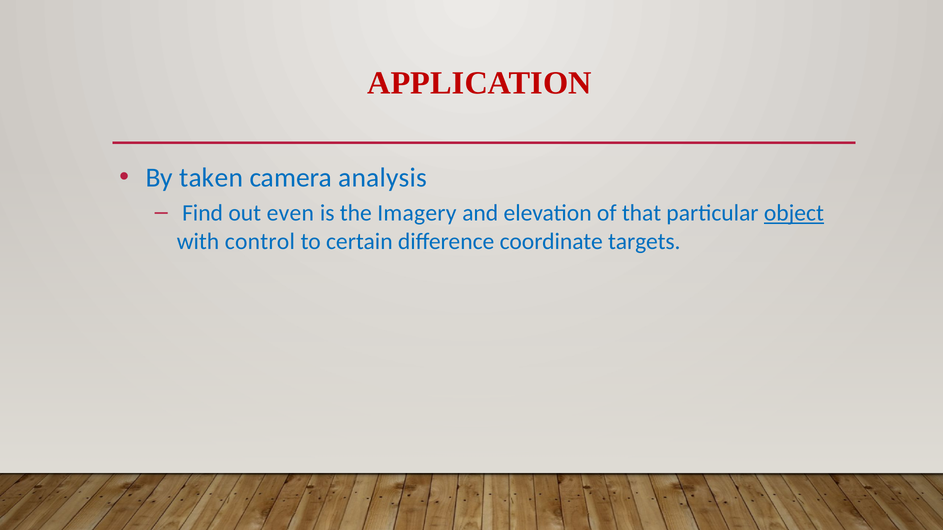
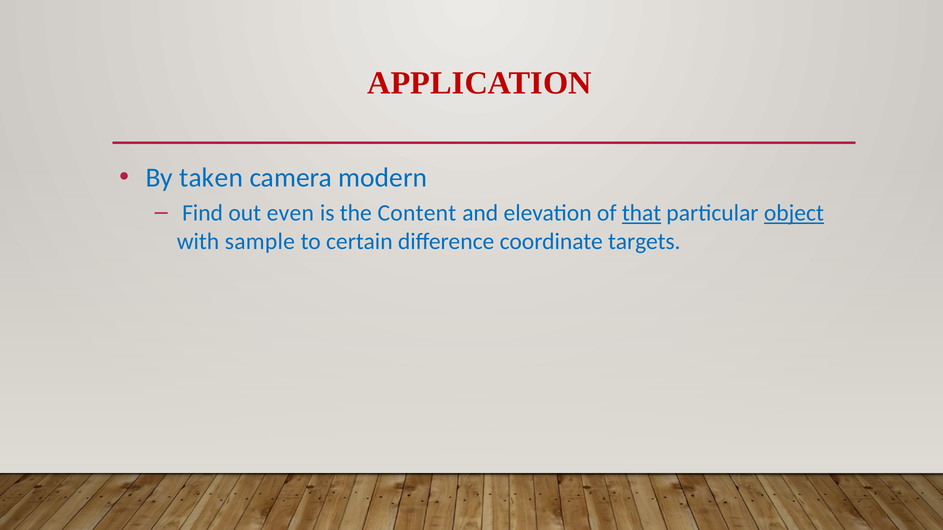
analysis: analysis -> modern
Imagery: Imagery -> Content
that underline: none -> present
control: control -> sample
